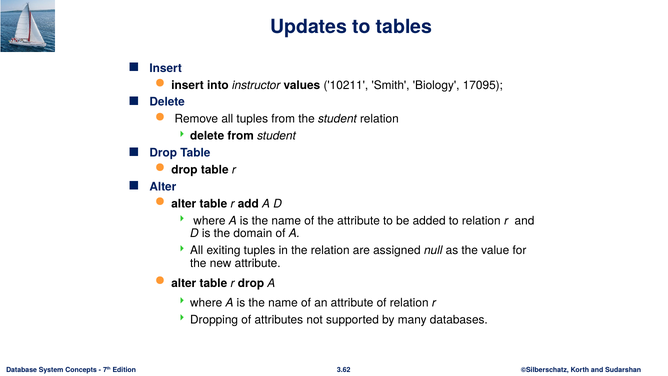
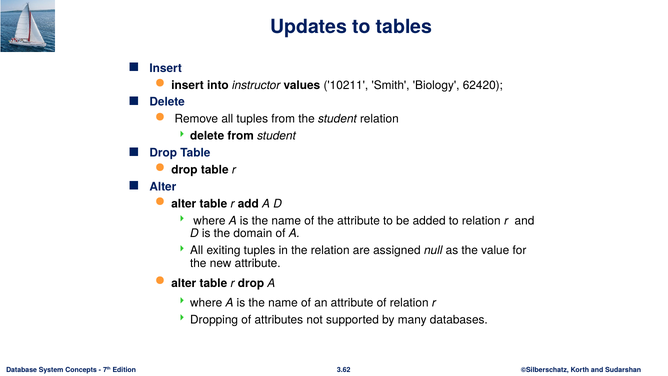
17095: 17095 -> 62420
